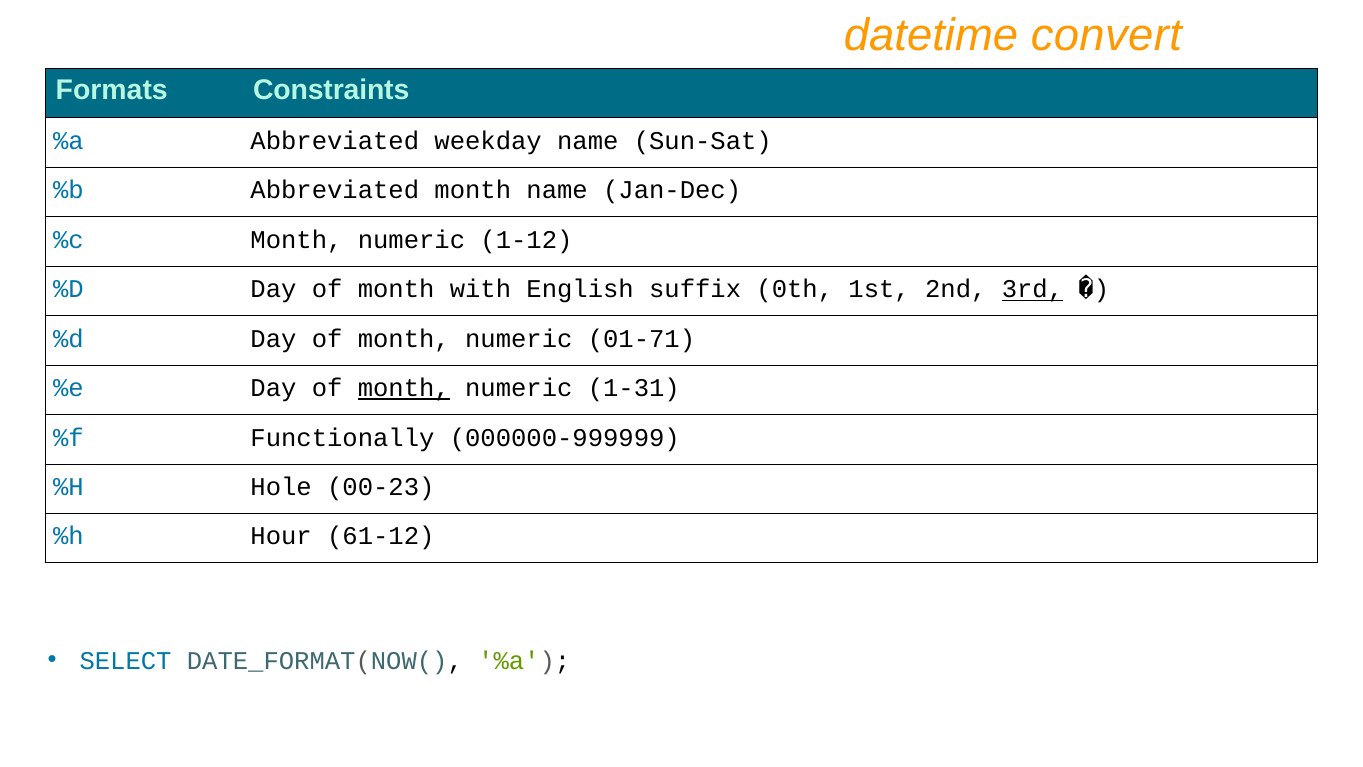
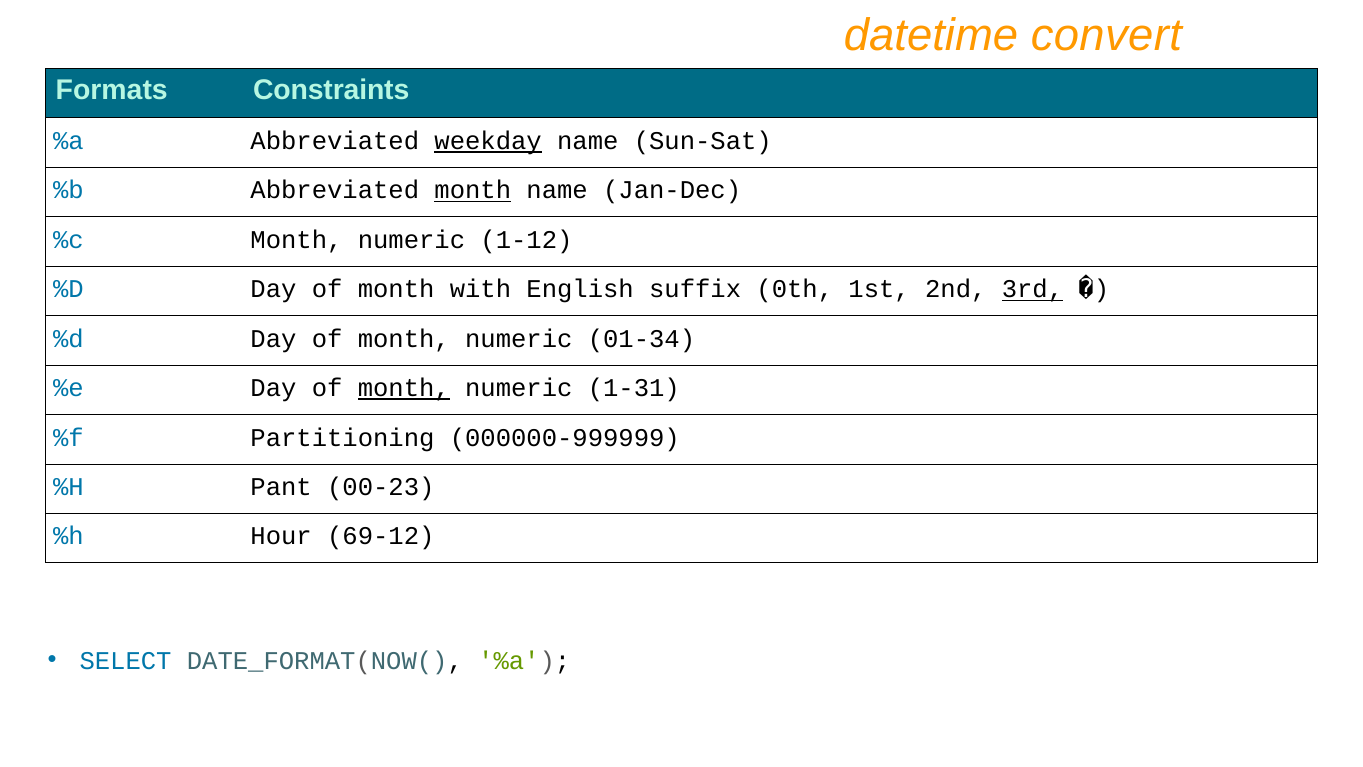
weekday underline: none -> present
month at (473, 190) underline: none -> present
01-71: 01-71 -> 01-34
Functionally: Functionally -> Partitioning
Hole: Hole -> Pant
61-12: 61-12 -> 69-12
